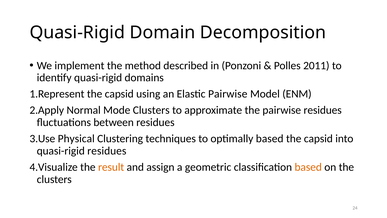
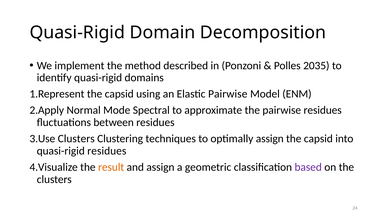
2011: 2011 -> 2035
Mode Clusters: Clusters -> Spectral
Physical at (76, 138): Physical -> Clusters
optimally based: based -> assign
based at (308, 167) colour: orange -> purple
